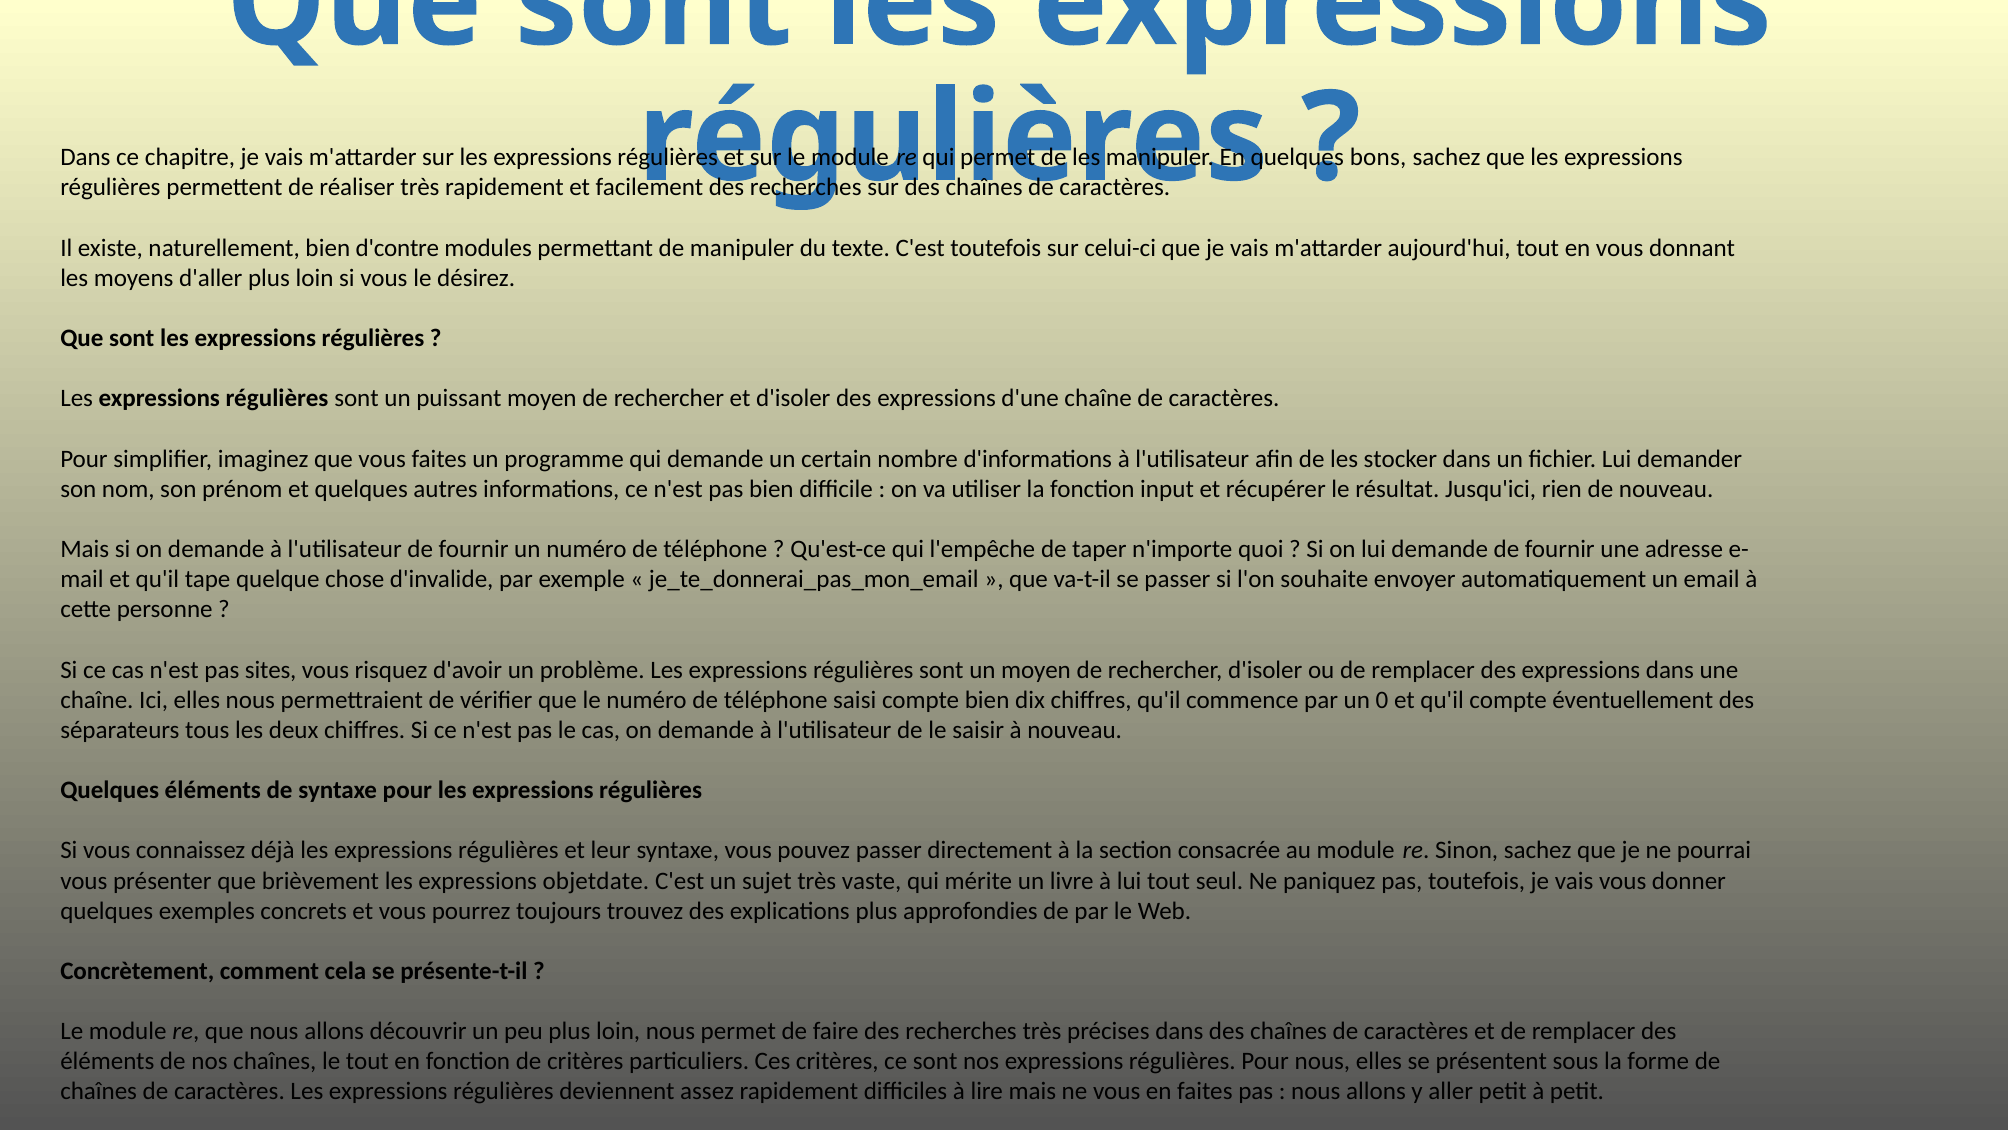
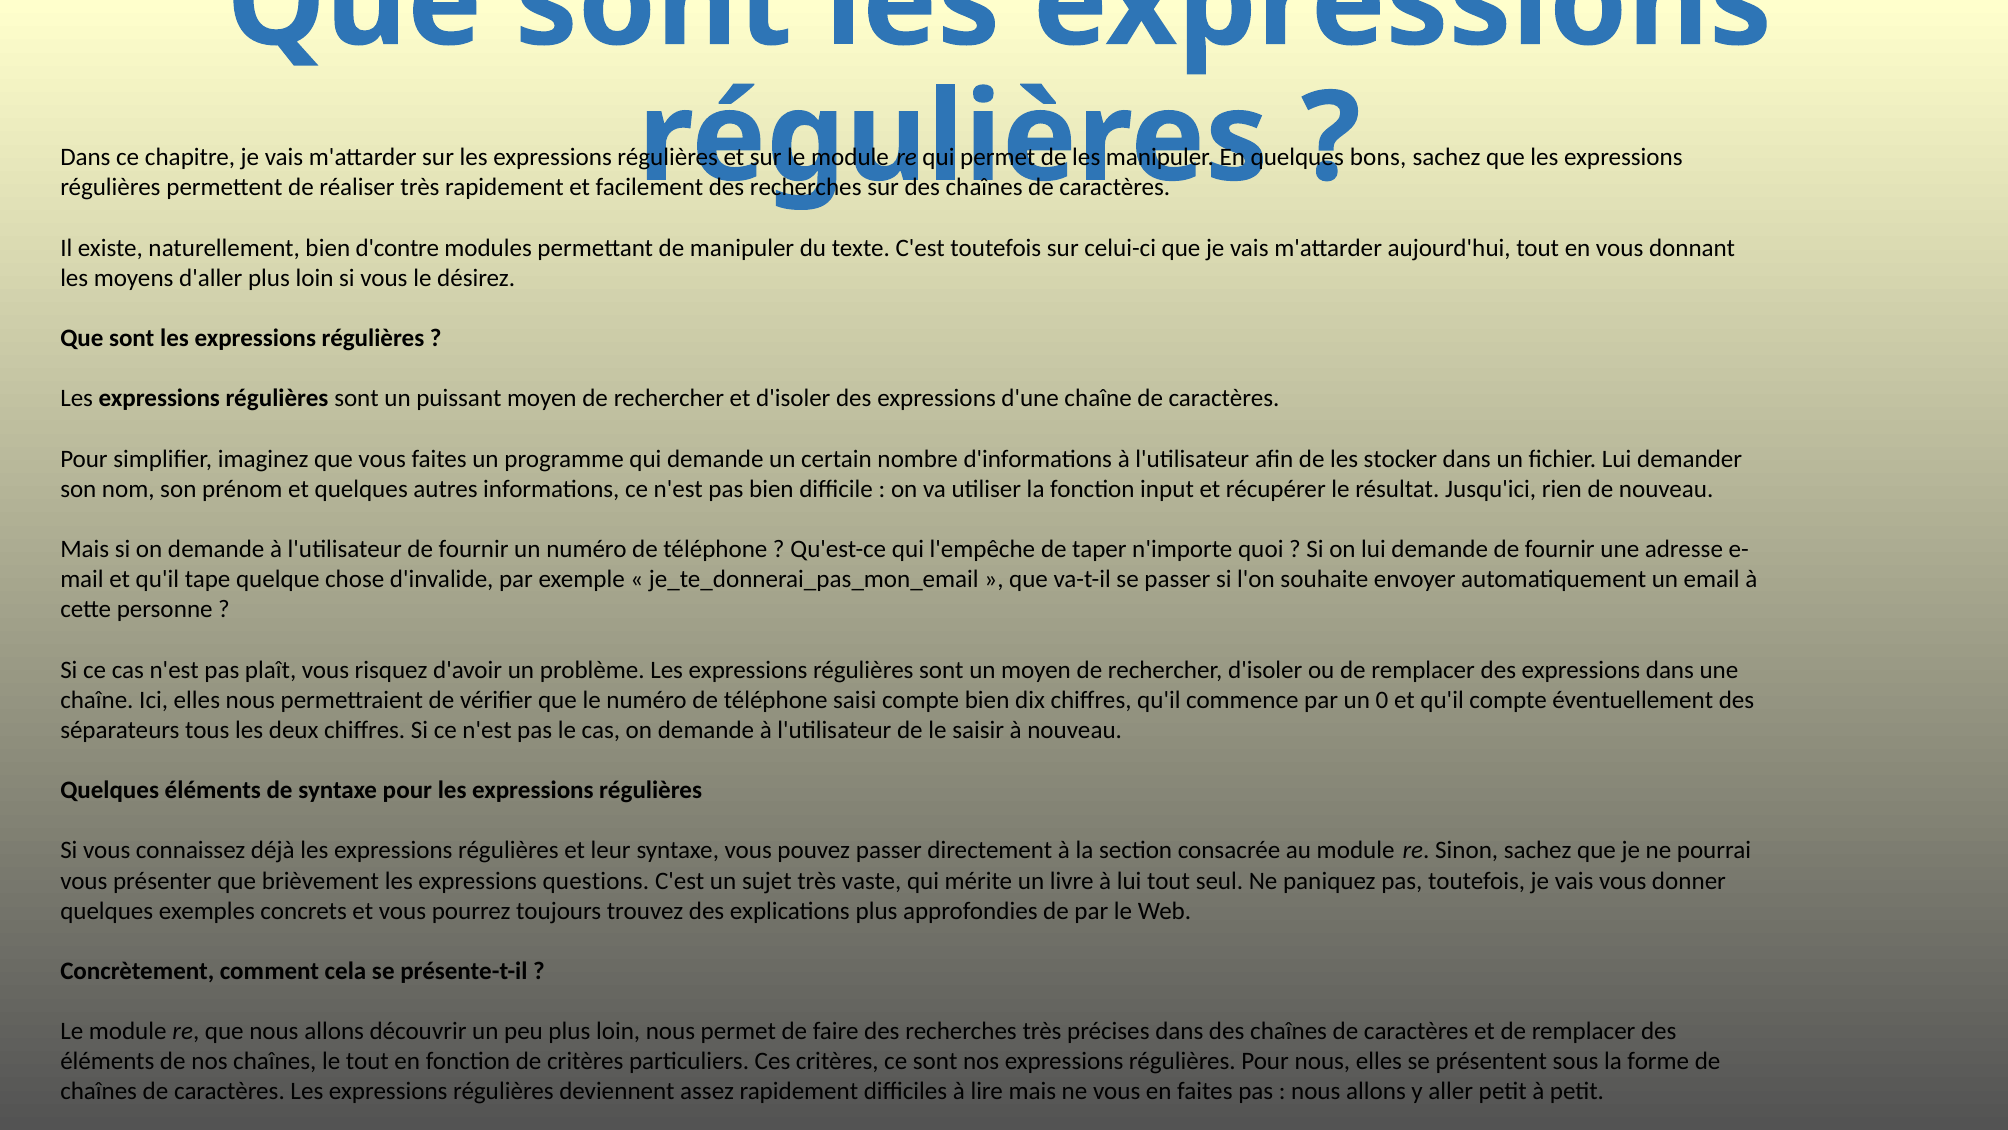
sites: sites -> plaît
objetdate: objetdate -> questions
